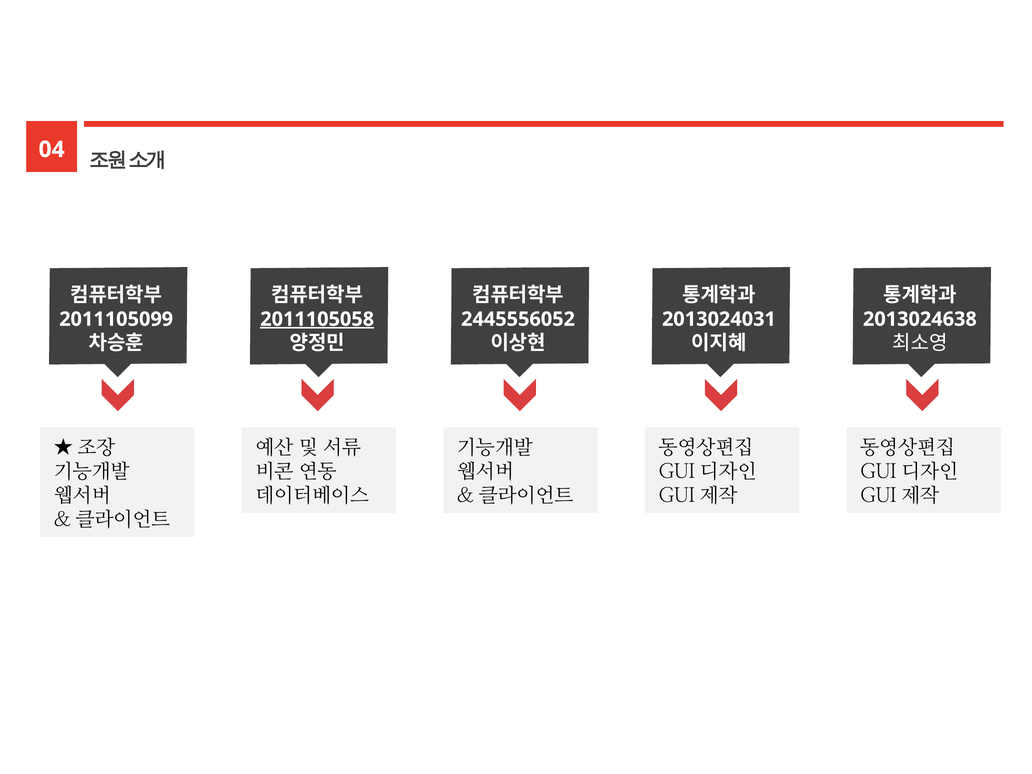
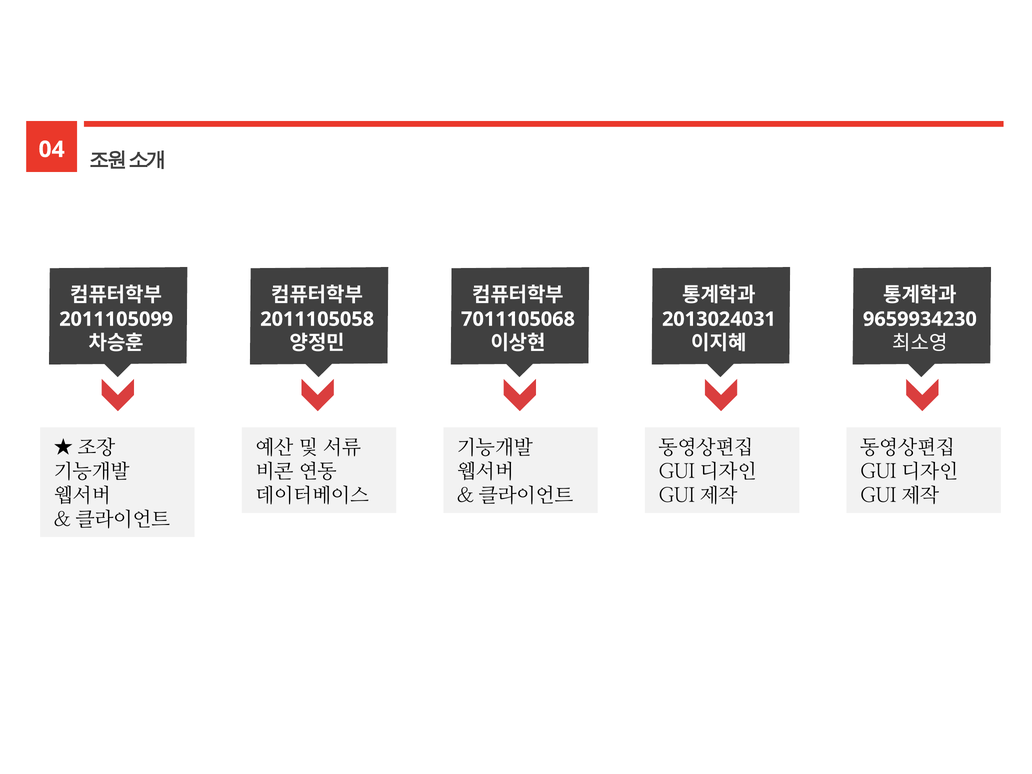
2011105058 underline: present -> none
2445556052: 2445556052 -> 7011105068
2013024638: 2013024638 -> 9659934230
